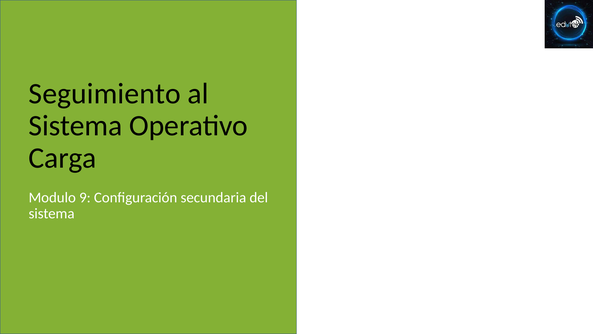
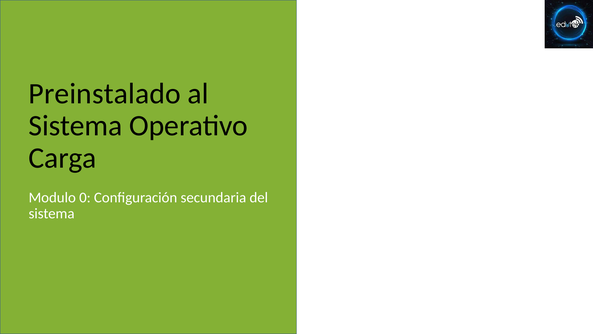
Seguimiento: Seguimiento -> Preinstalado
9: 9 -> 0
